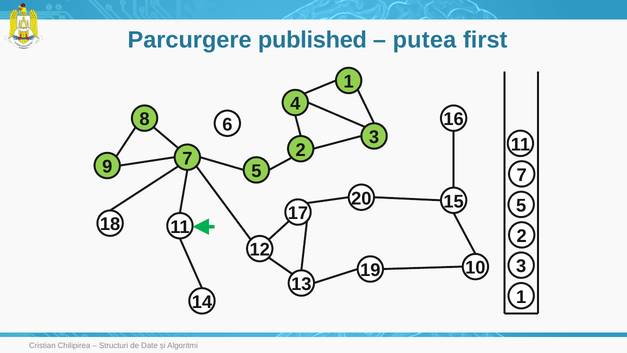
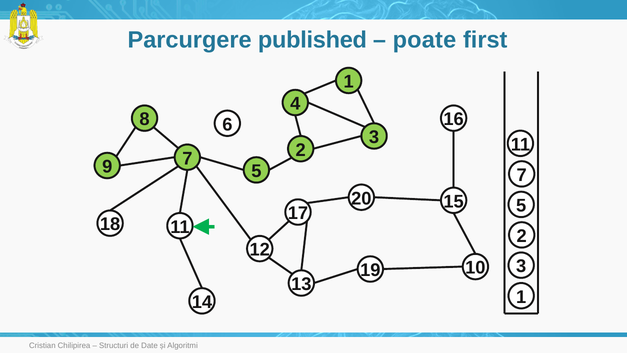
putea: putea -> poate
